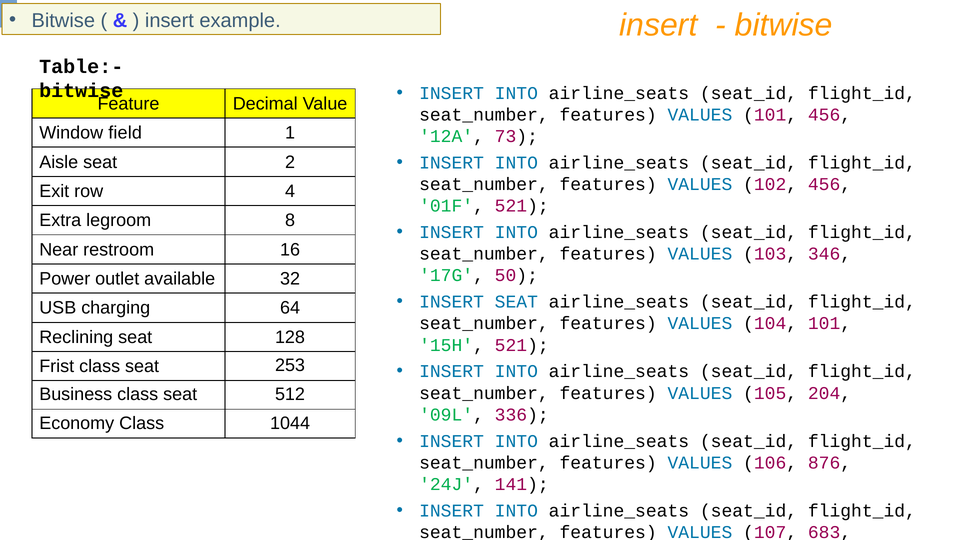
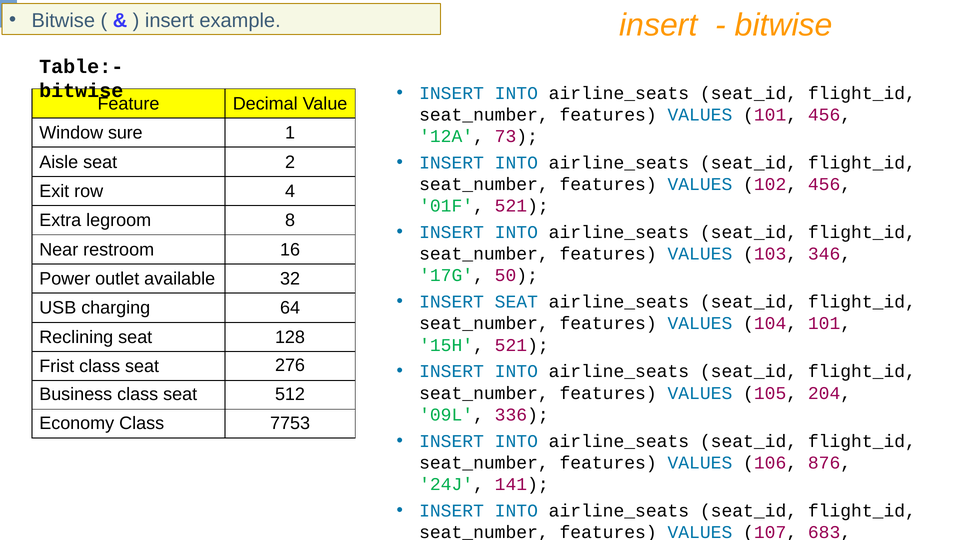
field: field -> sure
253: 253 -> 276
1044: 1044 -> 7753
